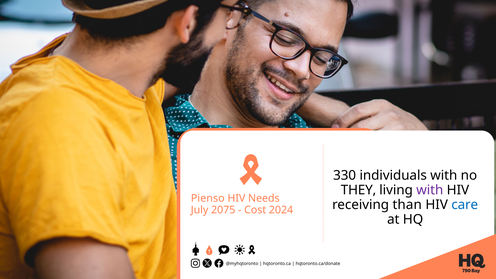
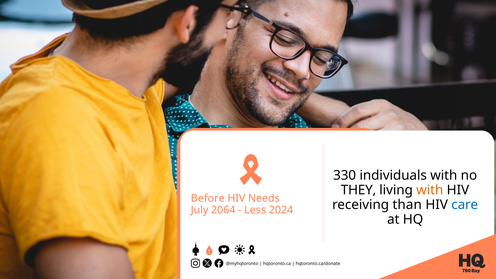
with at (430, 190) colour: purple -> orange
Pienso: Pienso -> Before
2075: 2075 -> 2064
Cost: Cost -> Less
